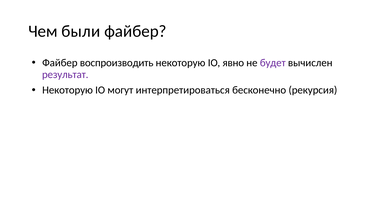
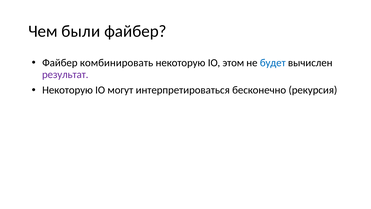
воспроизводить: воспроизводить -> комбинировать
явно: явно -> этом
будет colour: purple -> blue
